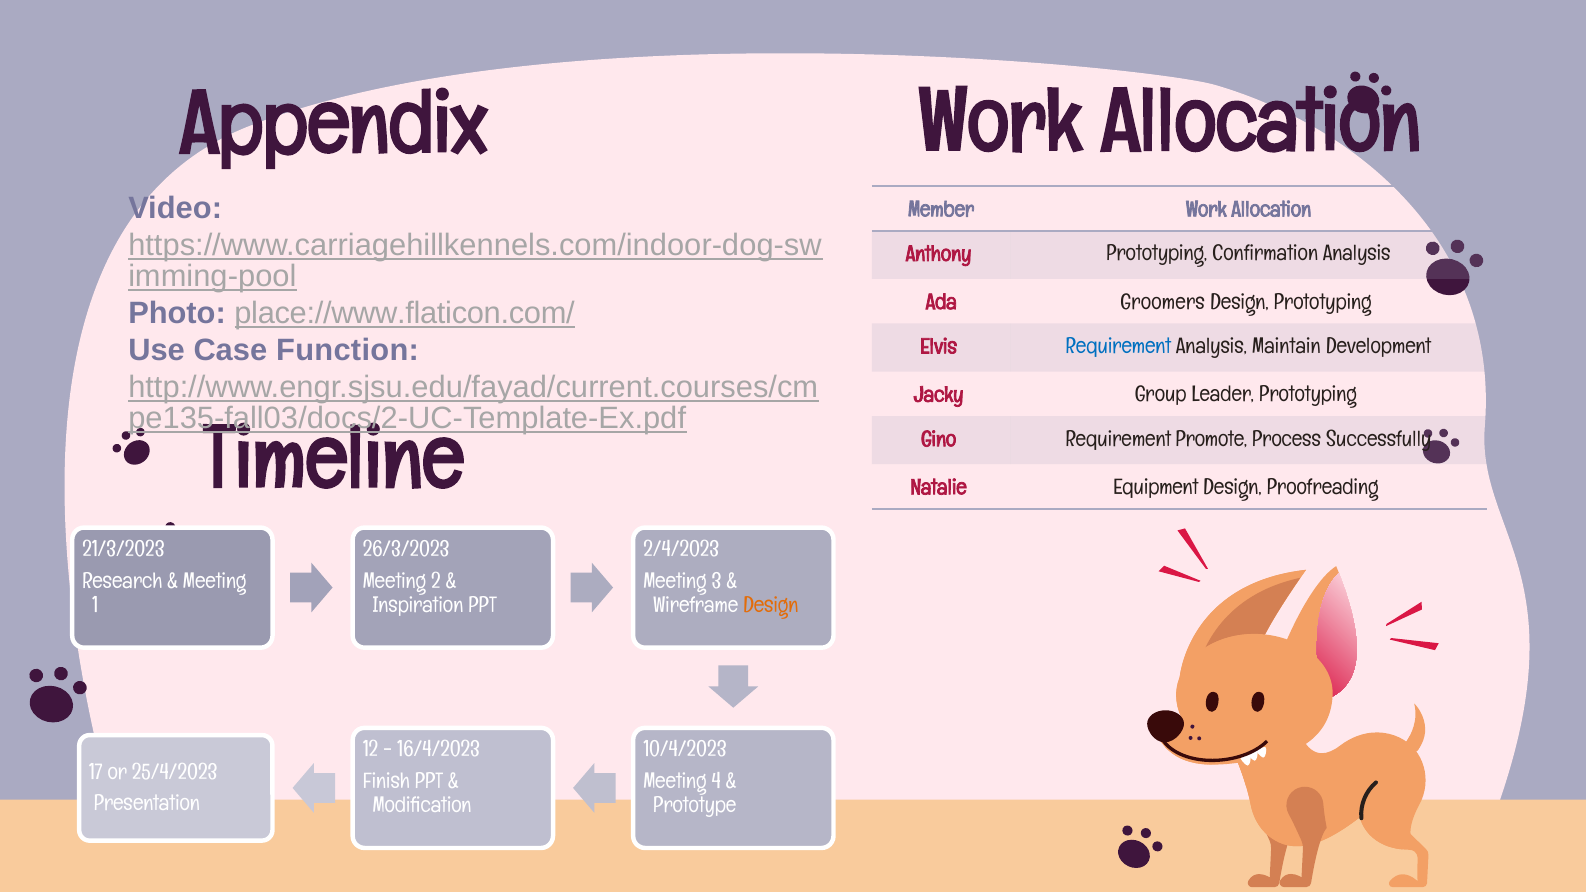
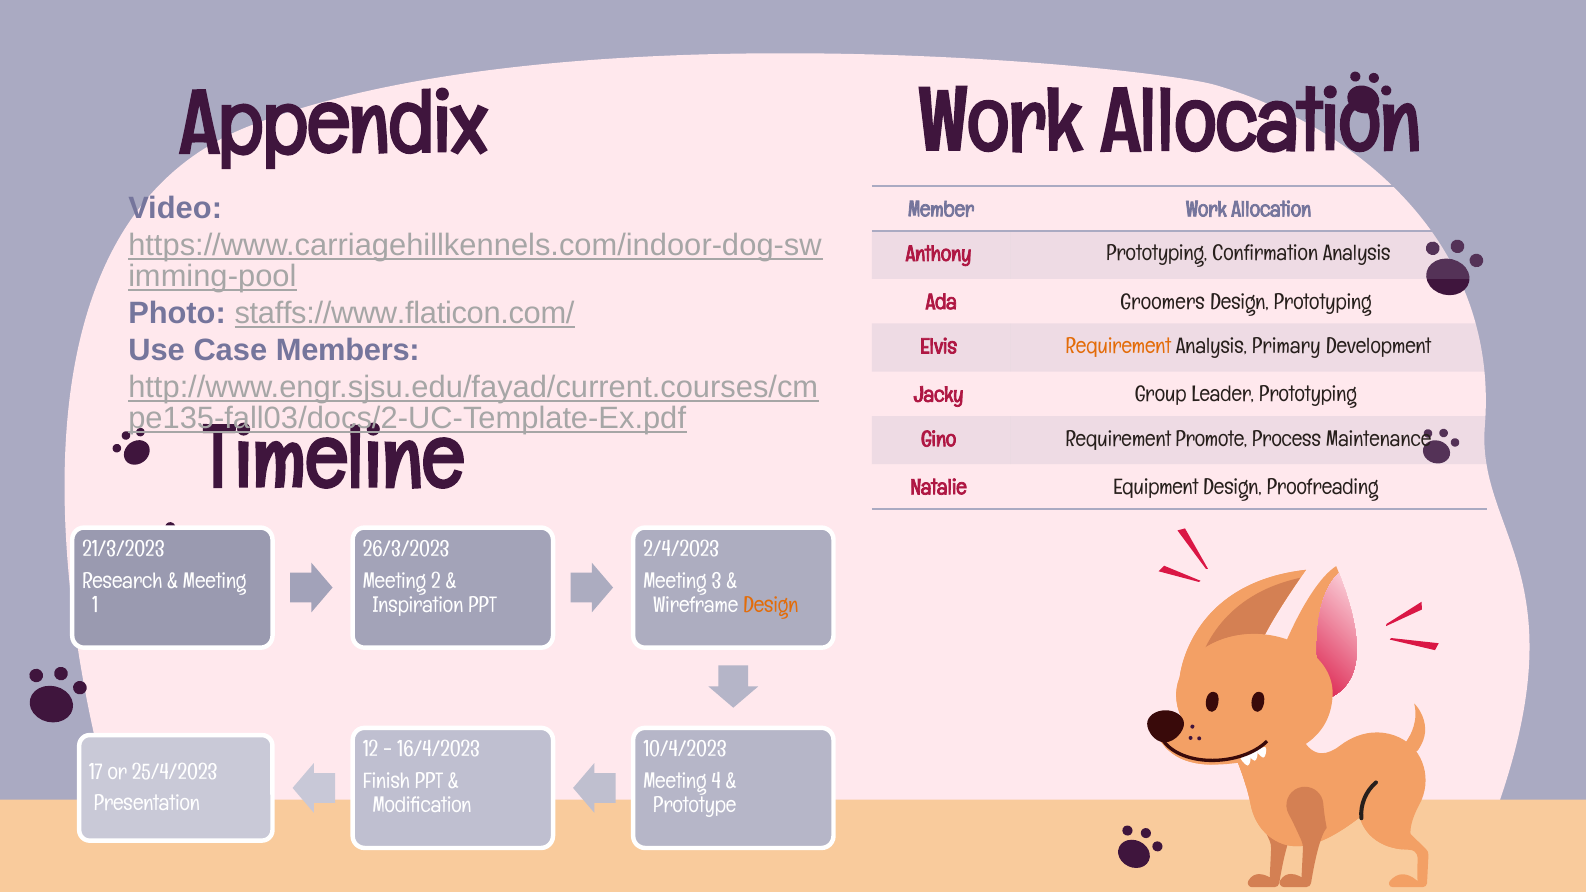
place://www.flaticon.com/: place://www.flaticon.com/ -> staffs://www.flaticon.com/
Function: Function -> Members
Requirement at (1118, 346) colour: blue -> orange
Maintain: Maintain -> Primary
Successfully: Successfully -> Maintenance
